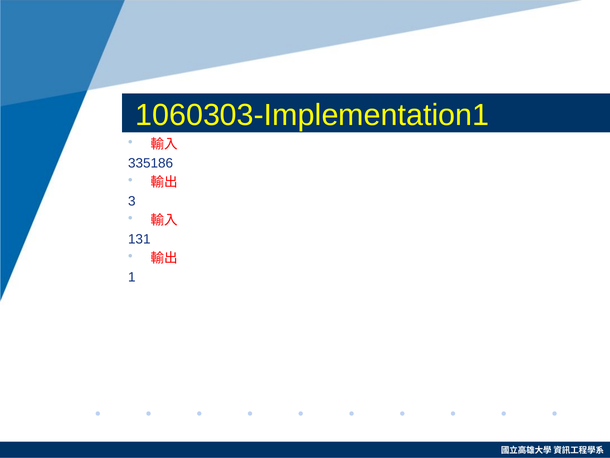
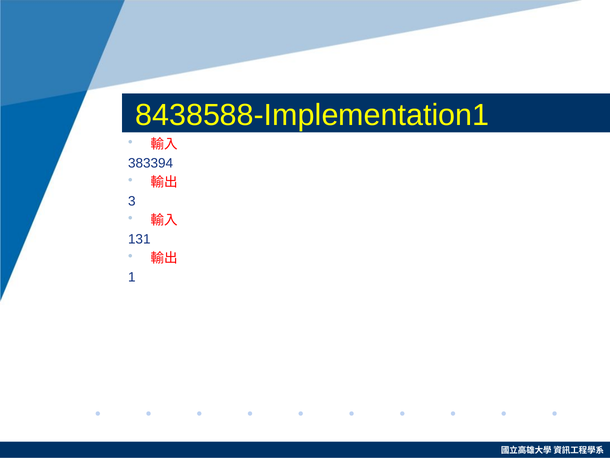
1060303-Implementation1: 1060303-Implementation1 -> 8438588-Implementation1
335186: 335186 -> 383394
